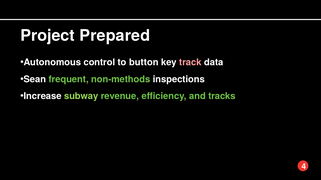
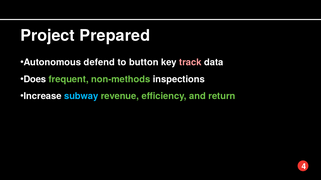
control: control -> defend
Sean: Sean -> Does
subway colour: light green -> light blue
tracks: tracks -> return
